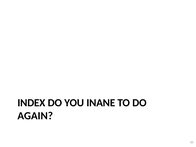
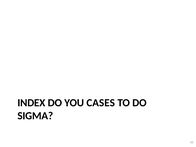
INANE: INANE -> CASES
AGAIN: AGAIN -> SIGMA
